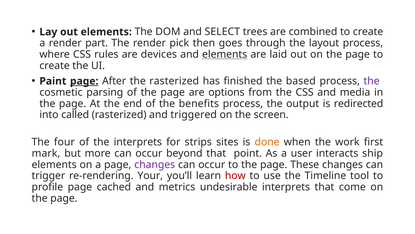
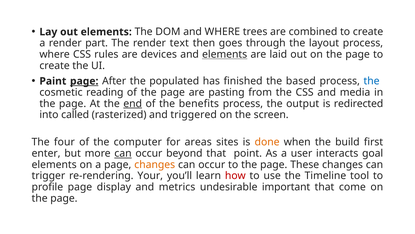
and SELECT: SELECT -> WHERE
pick: pick -> text
the rasterized: rasterized -> populated
the at (372, 81) colour: purple -> blue
parsing: parsing -> reading
options: options -> pasting
end underline: none -> present
the interprets: interprets -> computer
strips: strips -> areas
work: work -> build
mark: mark -> enter
can at (123, 153) underline: none -> present
ship: ship -> goal
changes at (155, 164) colour: purple -> orange
cached: cached -> display
undesirable interprets: interprets -> important
